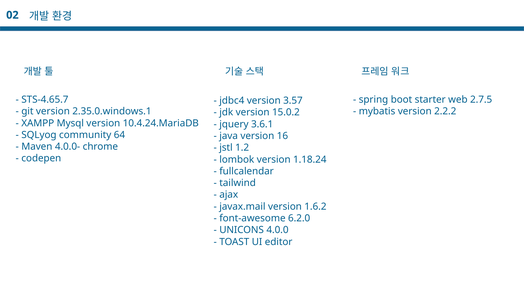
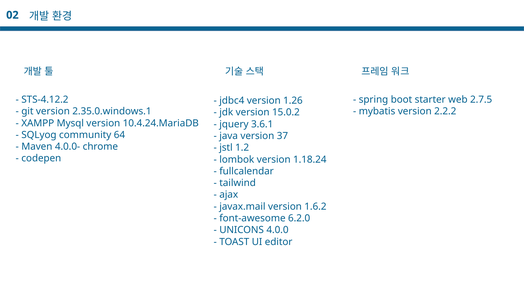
STS-4.65.7: STS-4.65.7 -> STS-4.12.2
3.57: 3.57 -> 1.26
16: 16 -> 37
